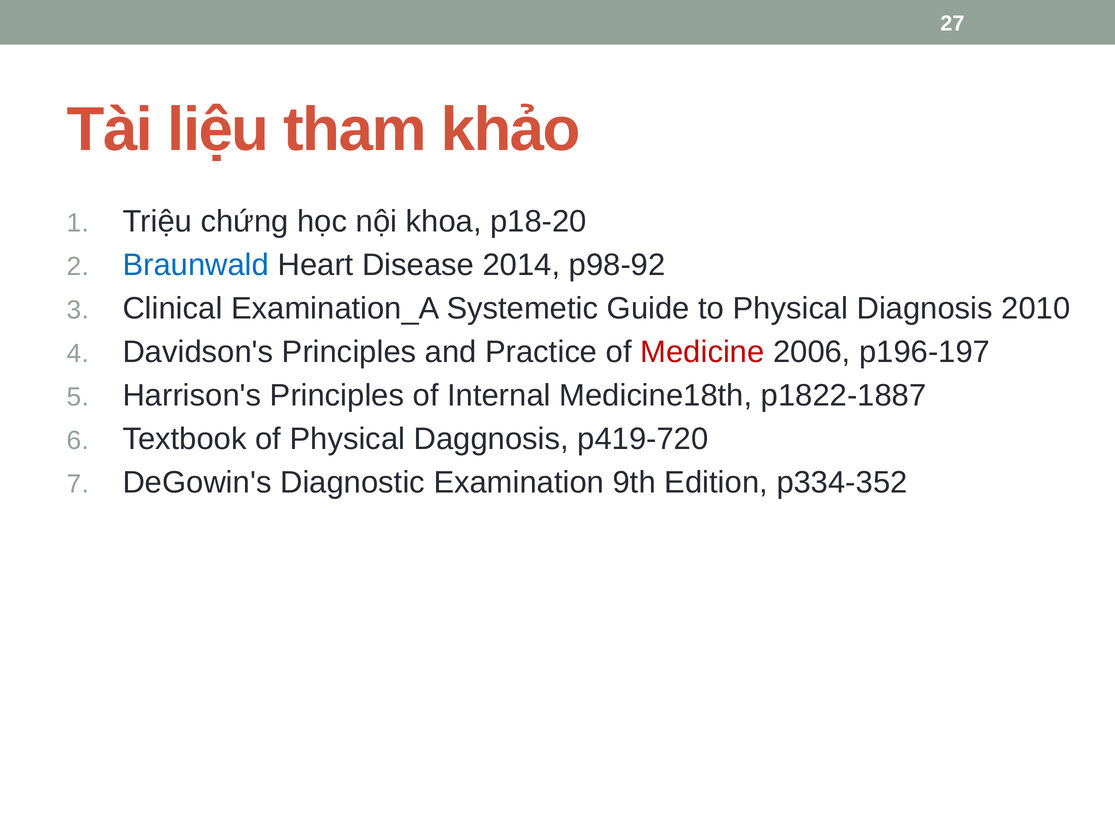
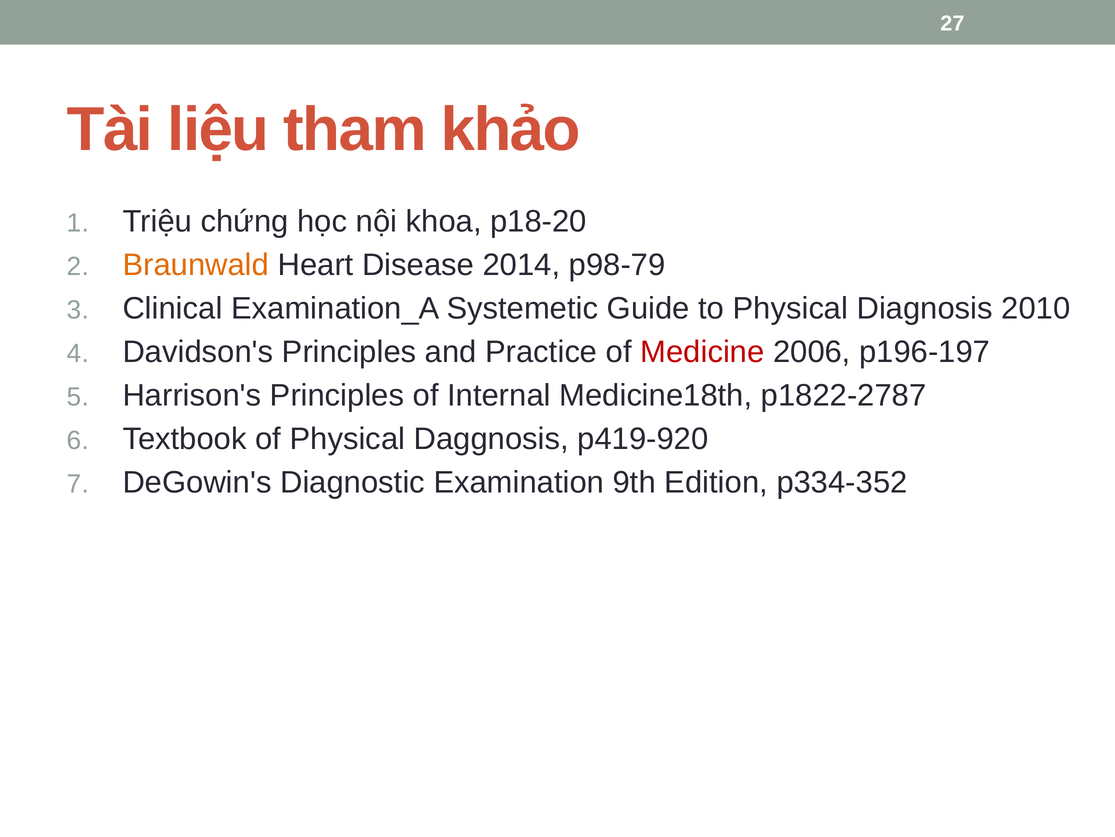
Braunwald colour: blue -> orange
p98-92: p98-92 -> p98-79
p1822-1887: p1822-1887 -> p1822-2787
p419-720: p419-720 -> p419-920
